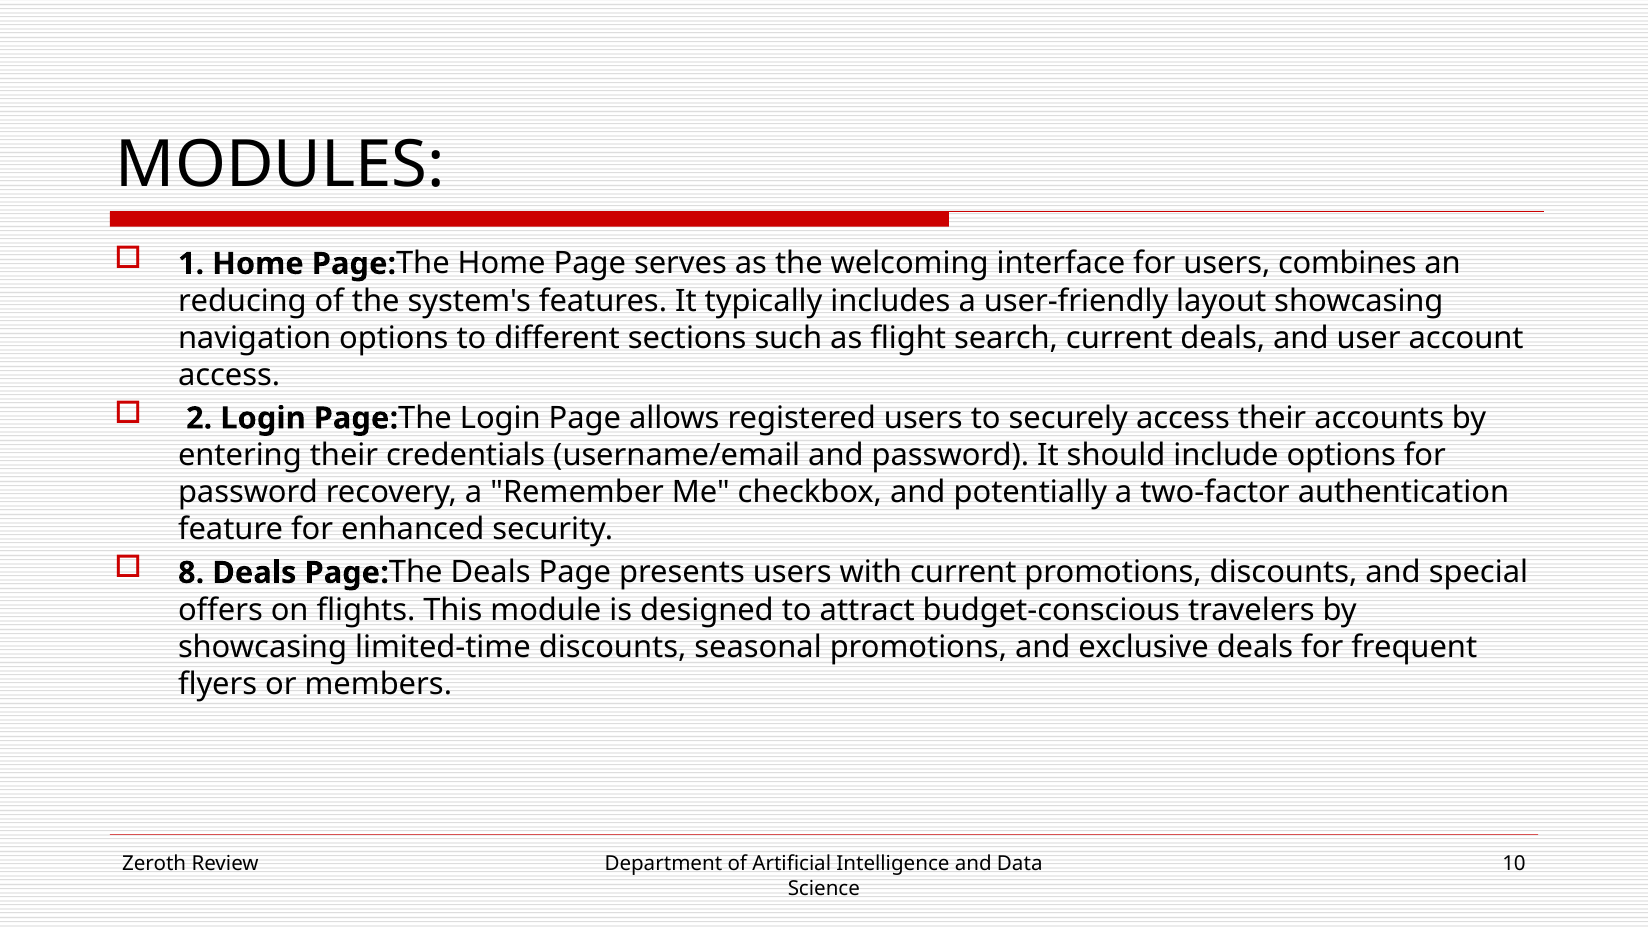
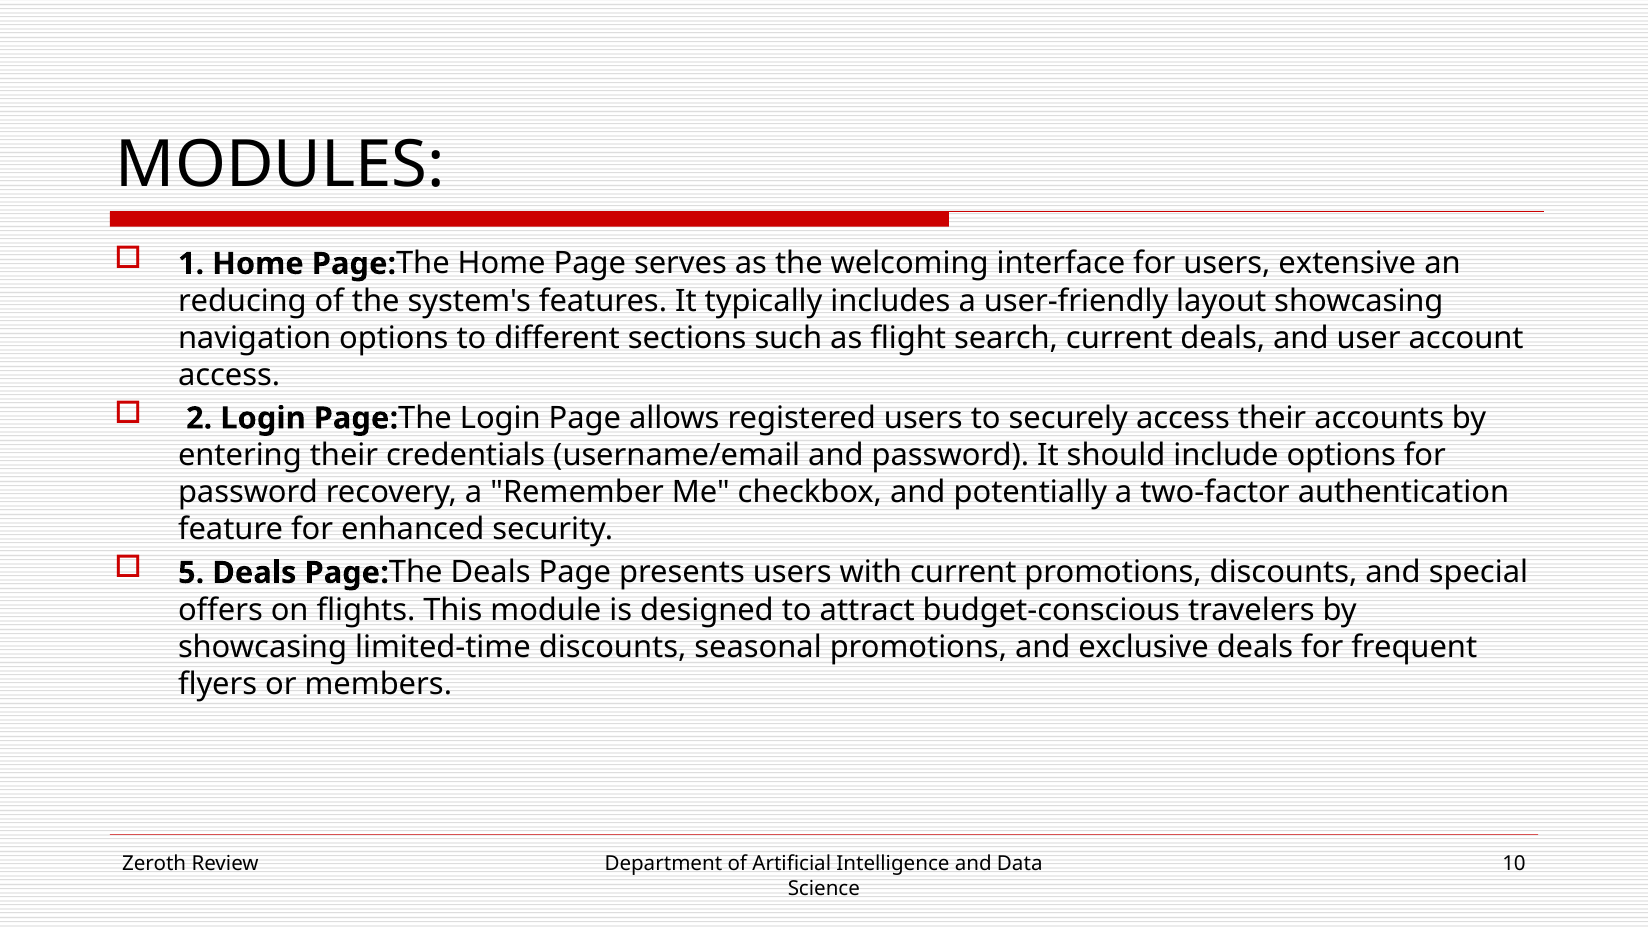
combines: combines -> extensive
8: 8 -> 5
